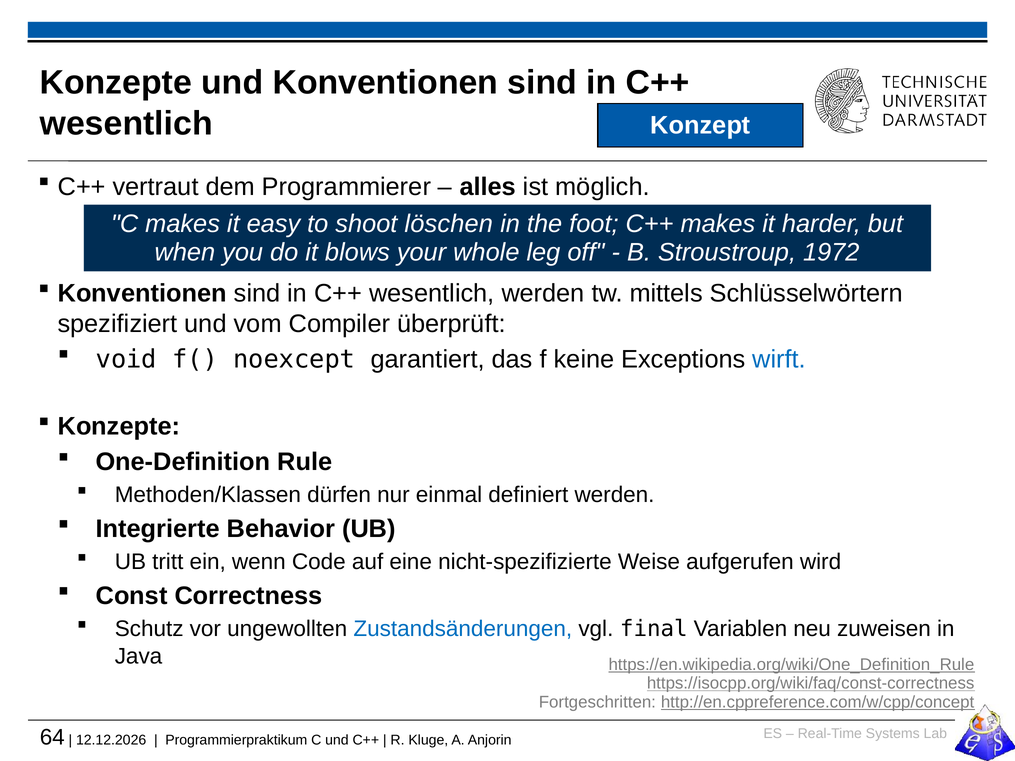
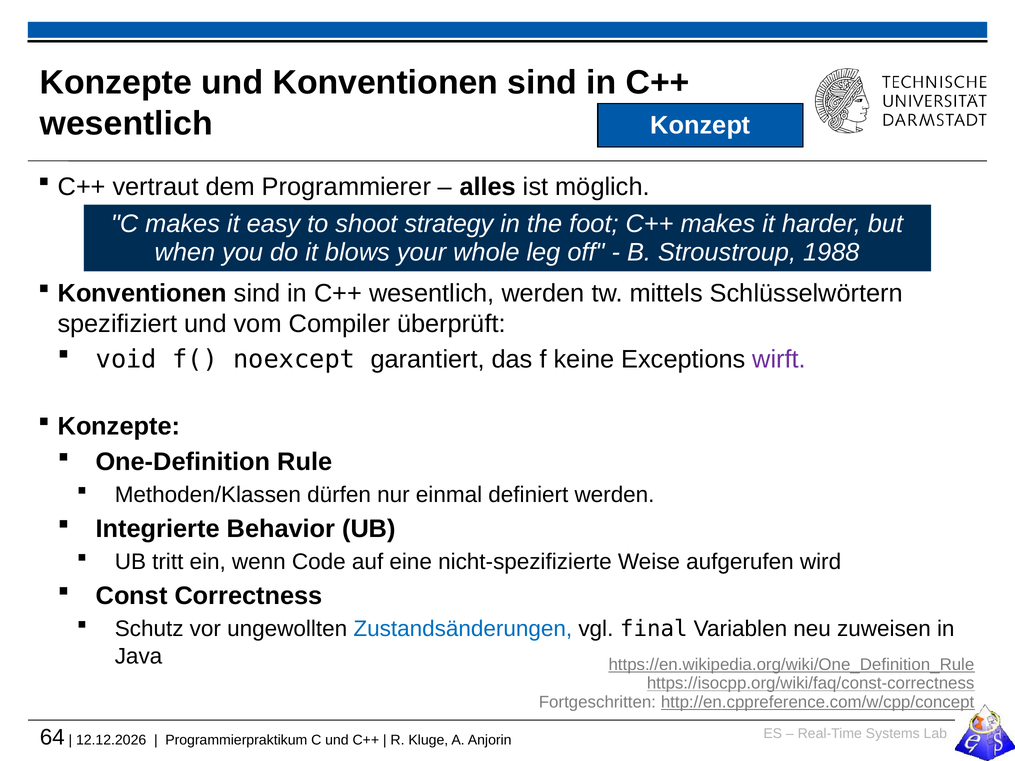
löschen: löschen -> strategy
1972: 1972 -> 1988
wirft colour: blue -> purple
